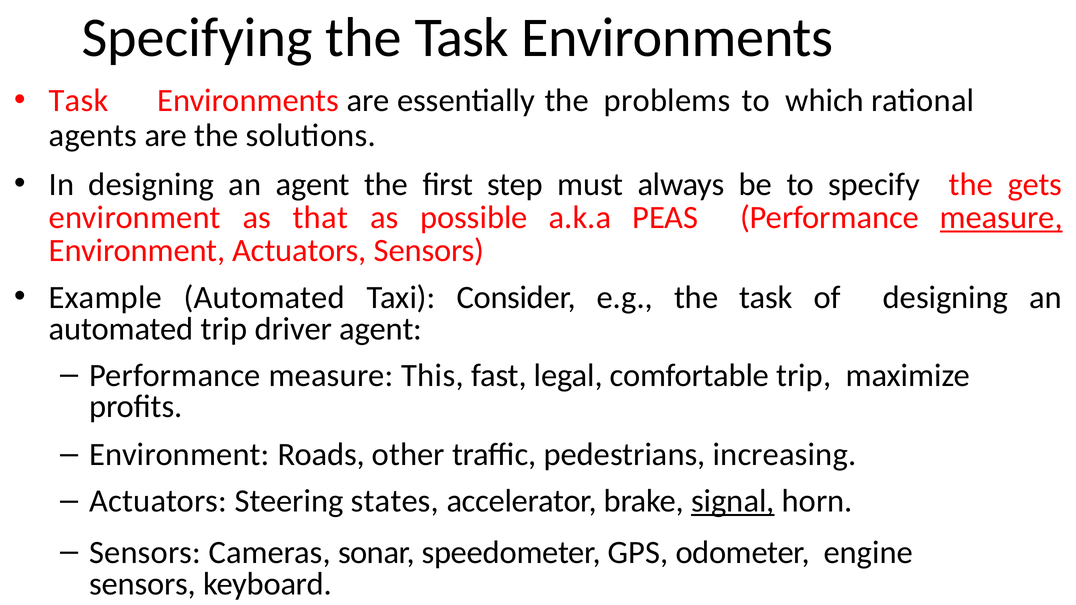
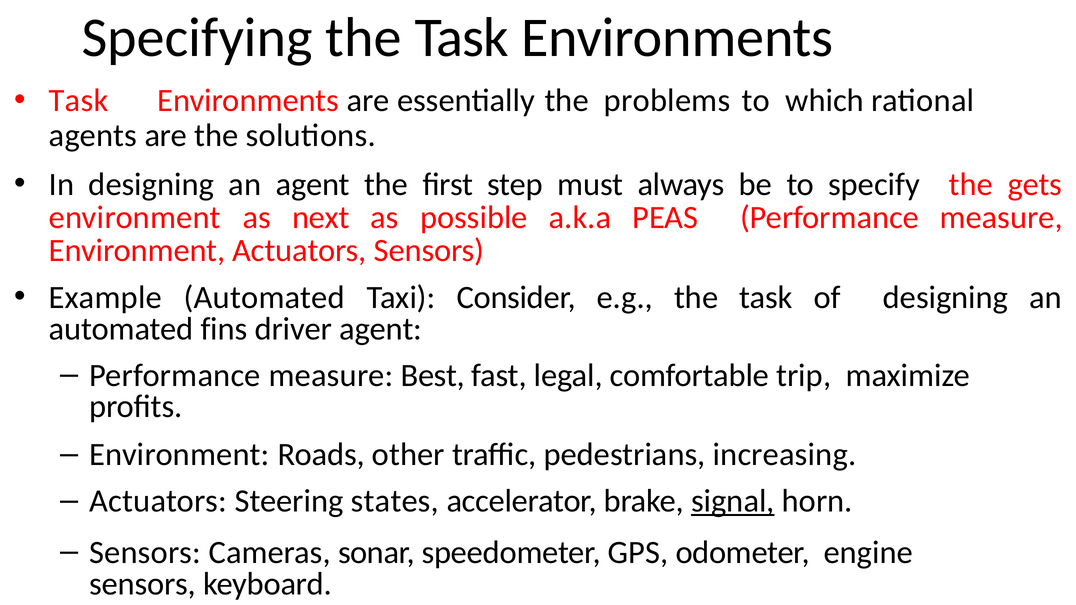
that: that -> next
measure at (1001, 218) underline: present -> none
automated trip: trip -> fins
This: This -> Best
